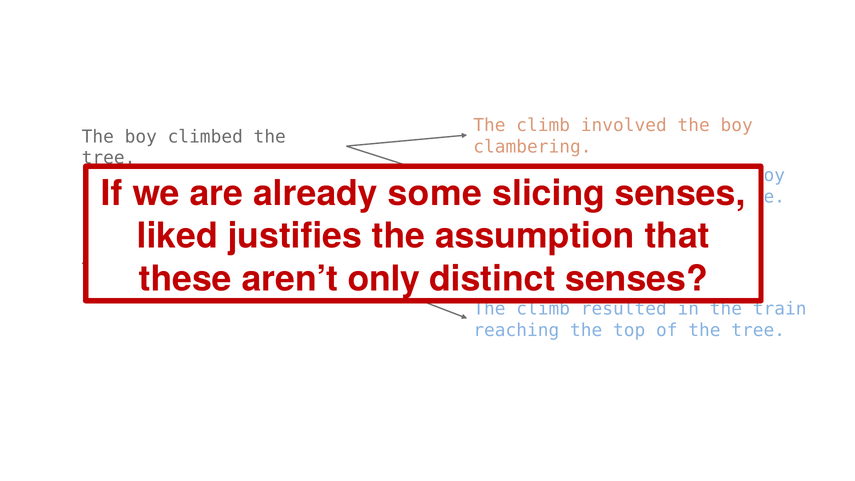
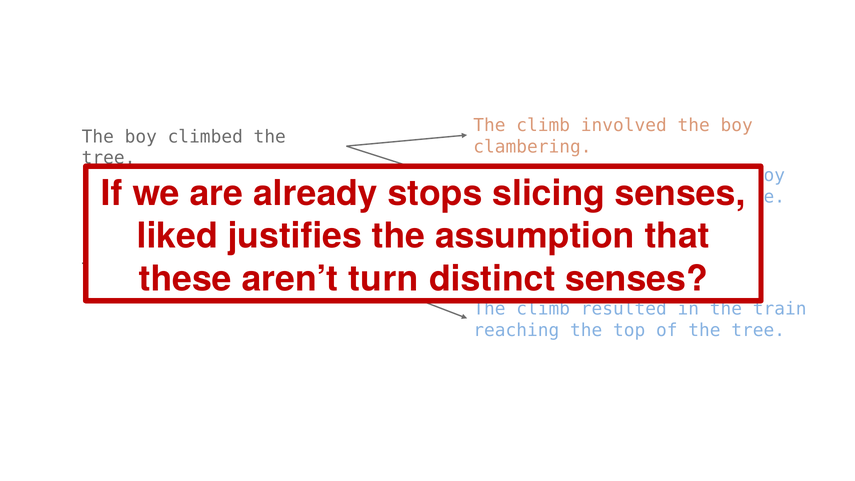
some: some -> stops
only: only -> turn
